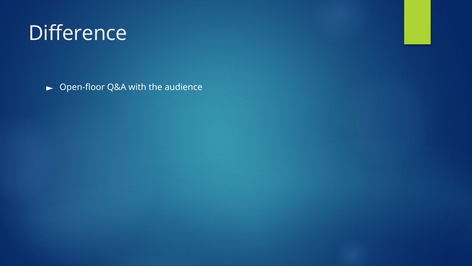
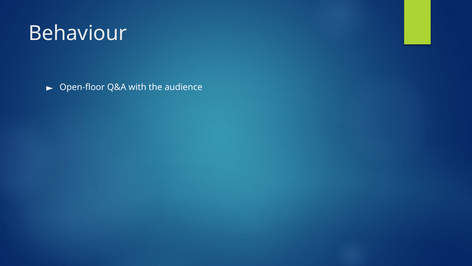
Difference: Difference -> Behaviour
